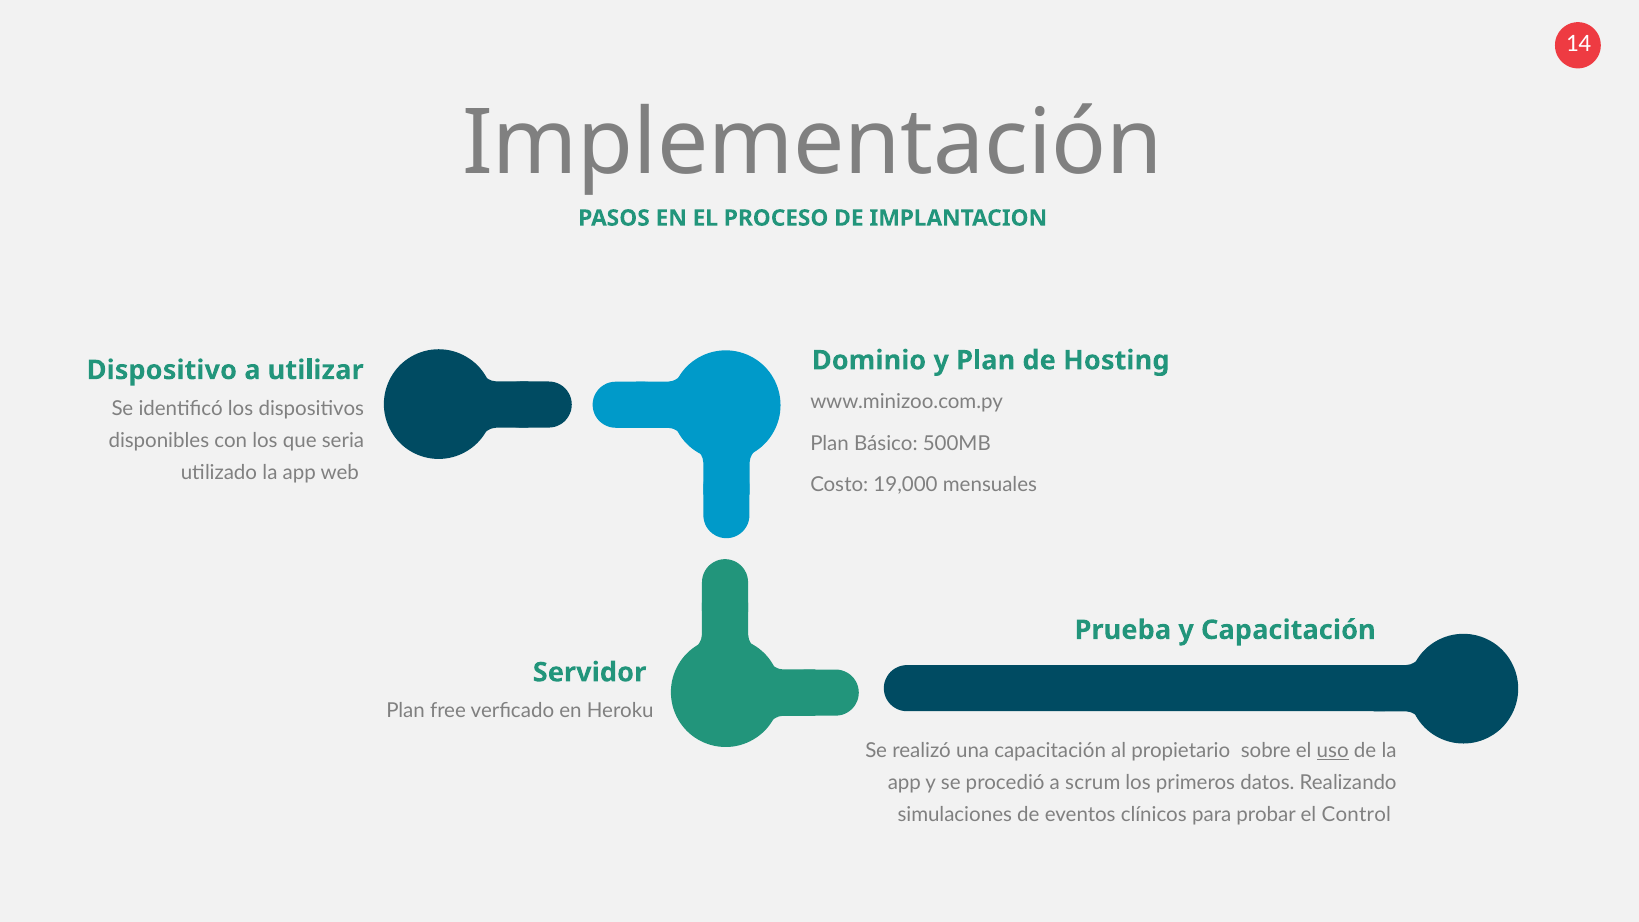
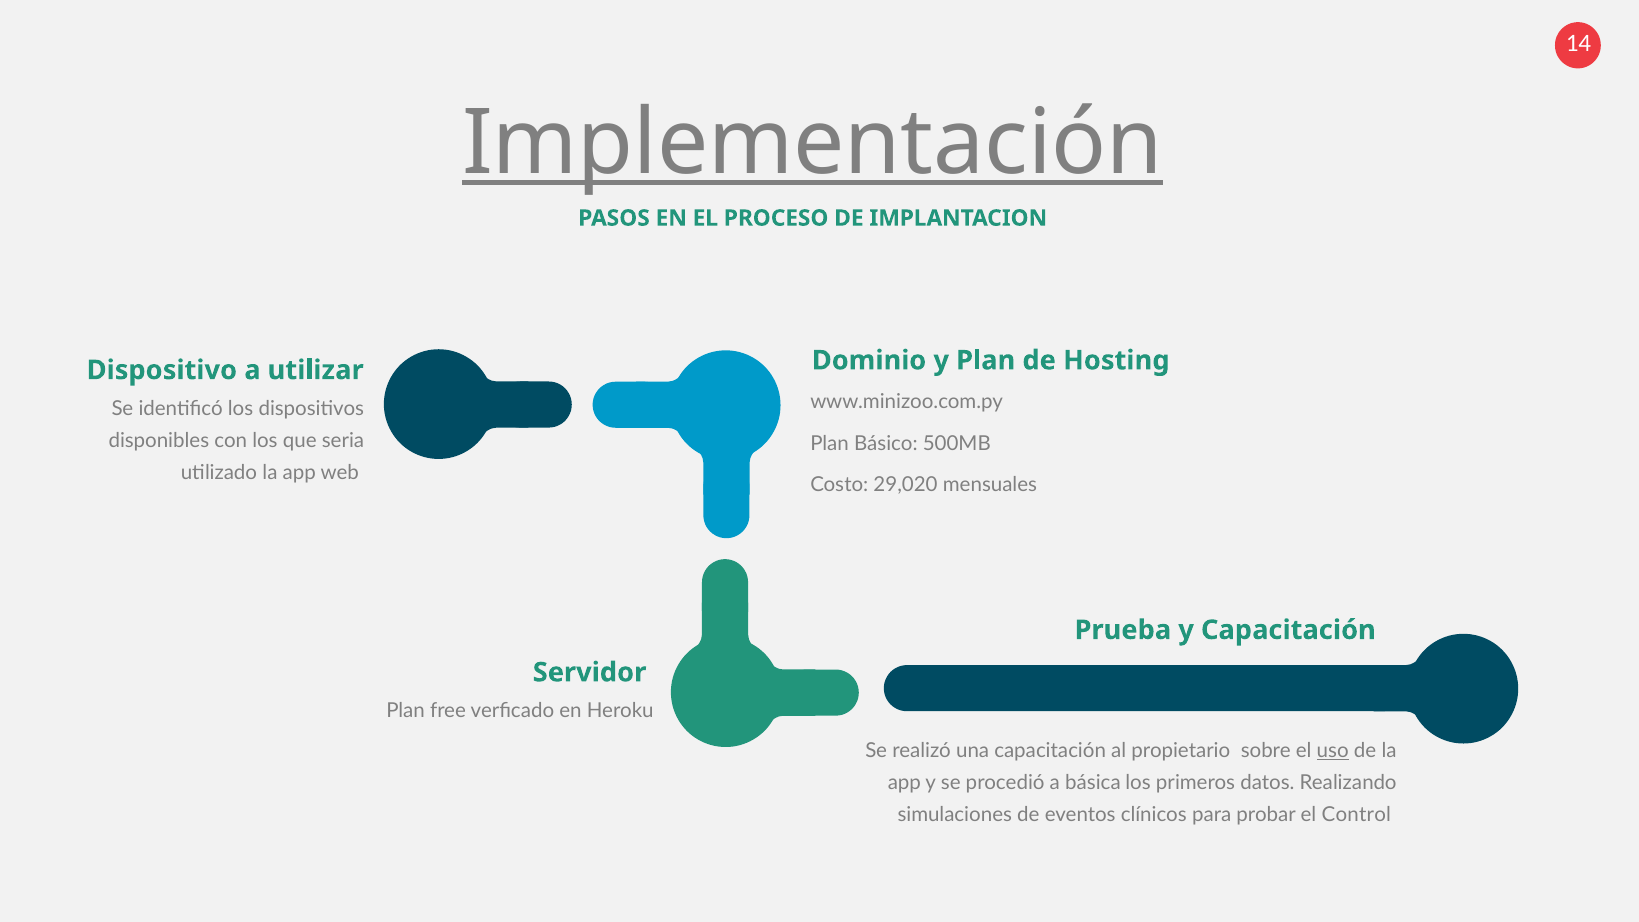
Implementación underline: none -> present
19,000: 19,000 -> 29,020
scrum: scrum -> básica
